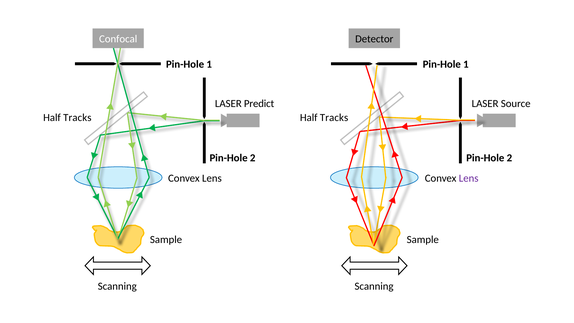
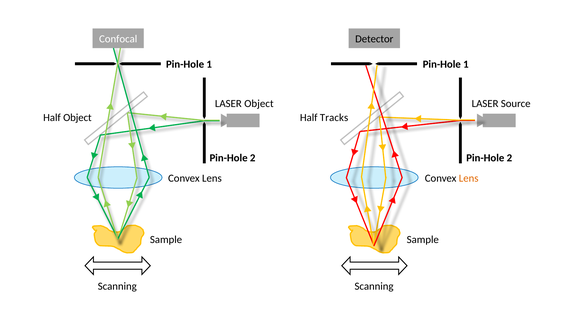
LASER Predict: Predict -> Object
Tracks at (77, 117): Tracks -> Object
Lens at (469, 178) colour: purple -> orange
